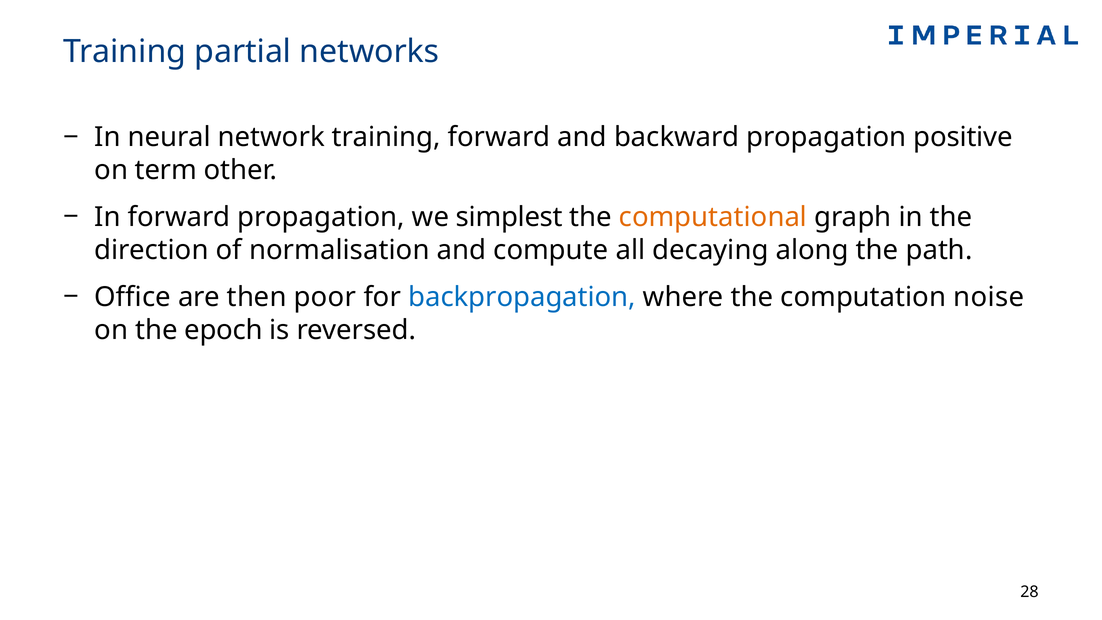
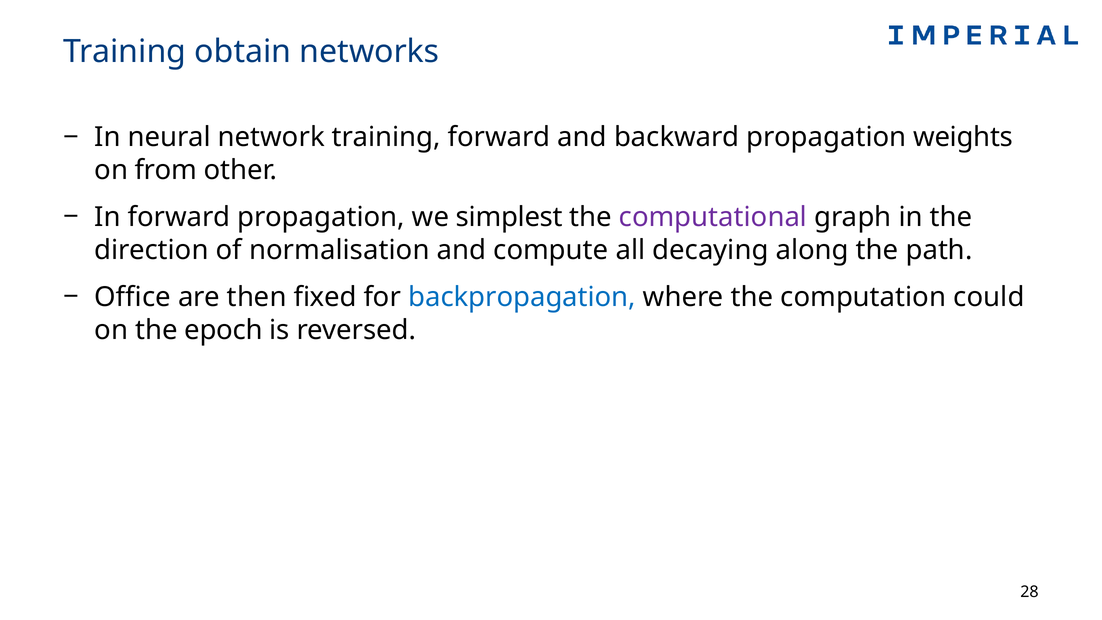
partial: partial -> obtain
positive: positive -> weights
term: term -> from
computational colour: orange -> purple
poor: poor -> fixed
noise: noise -> could
